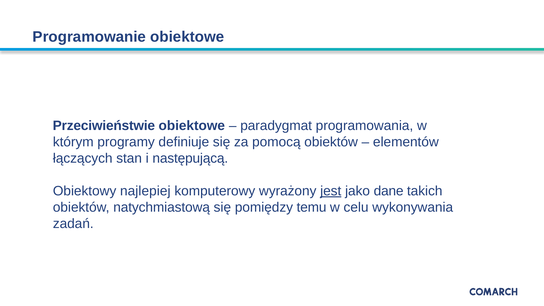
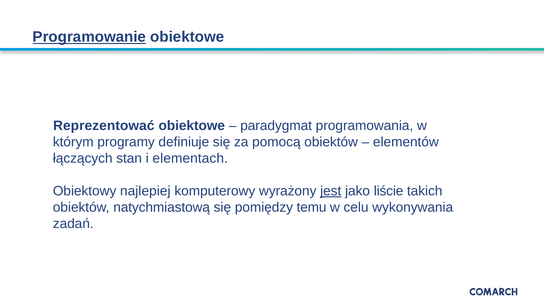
Programowanie underline: none -> present
Przeciwieństwie: Przeciwieństwie -> Reprezentować
następującą: następującą -> elementach
dane: dane -> liście
